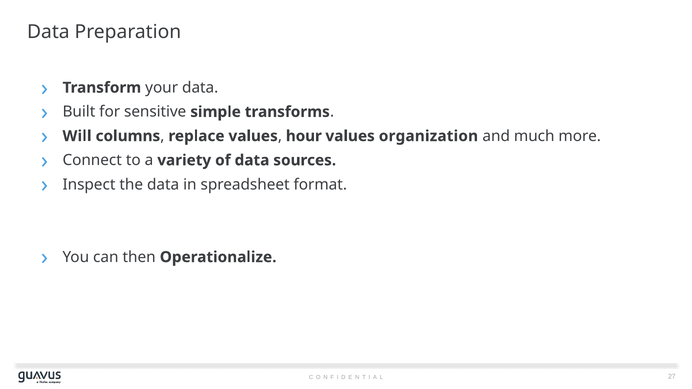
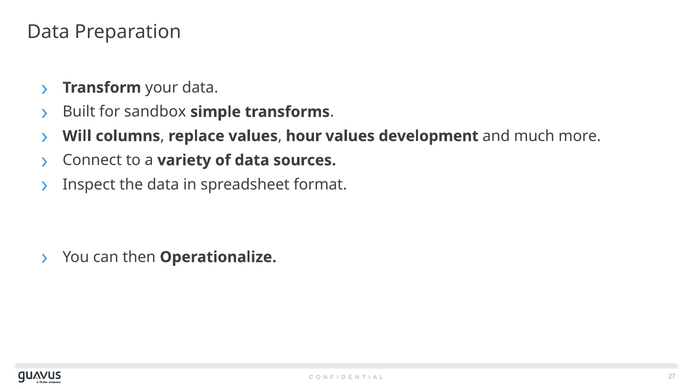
sensitive: sensitive -> sandbox
organization: organization -> development
